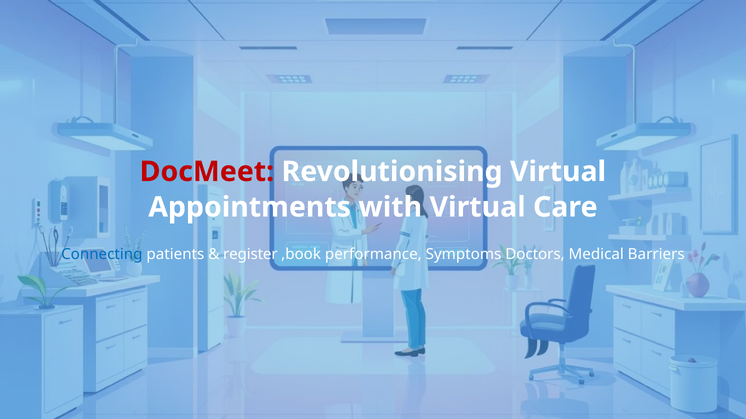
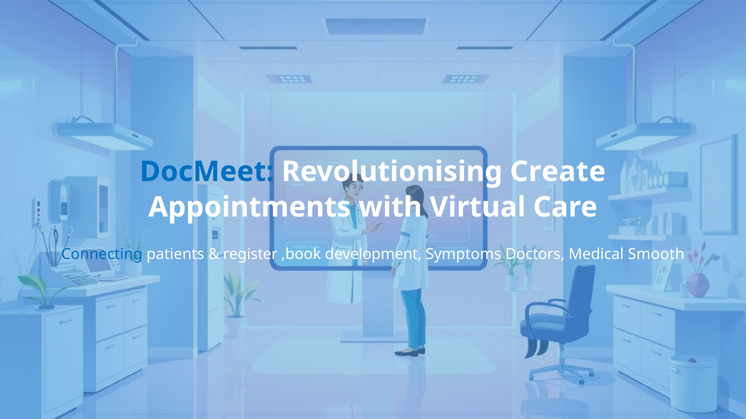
DocMeet colour: red -> blue
Revolutionising Virtual: Virtual -> Create
performance: performance -> development
Barriers: Barriers -> Smooth
